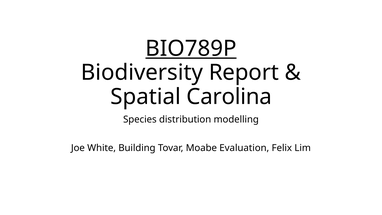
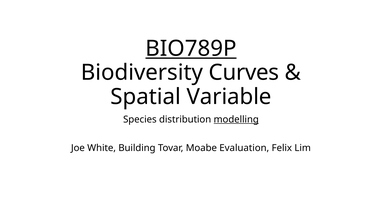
Report: Report -> Curves
Carolina: Carolina -> Variable
modelling underline: none -> present
